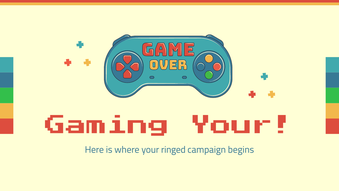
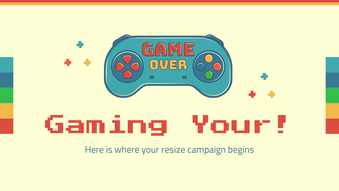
ringed: ringed -> resize
